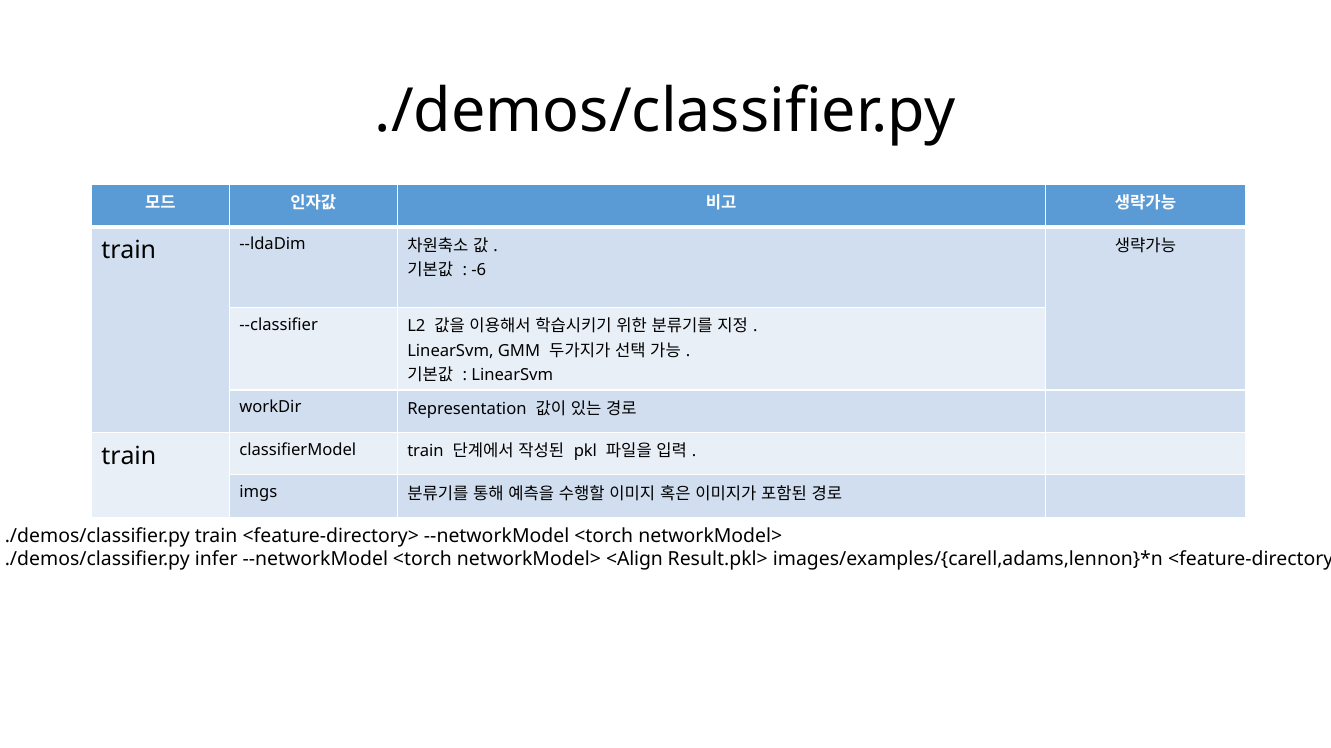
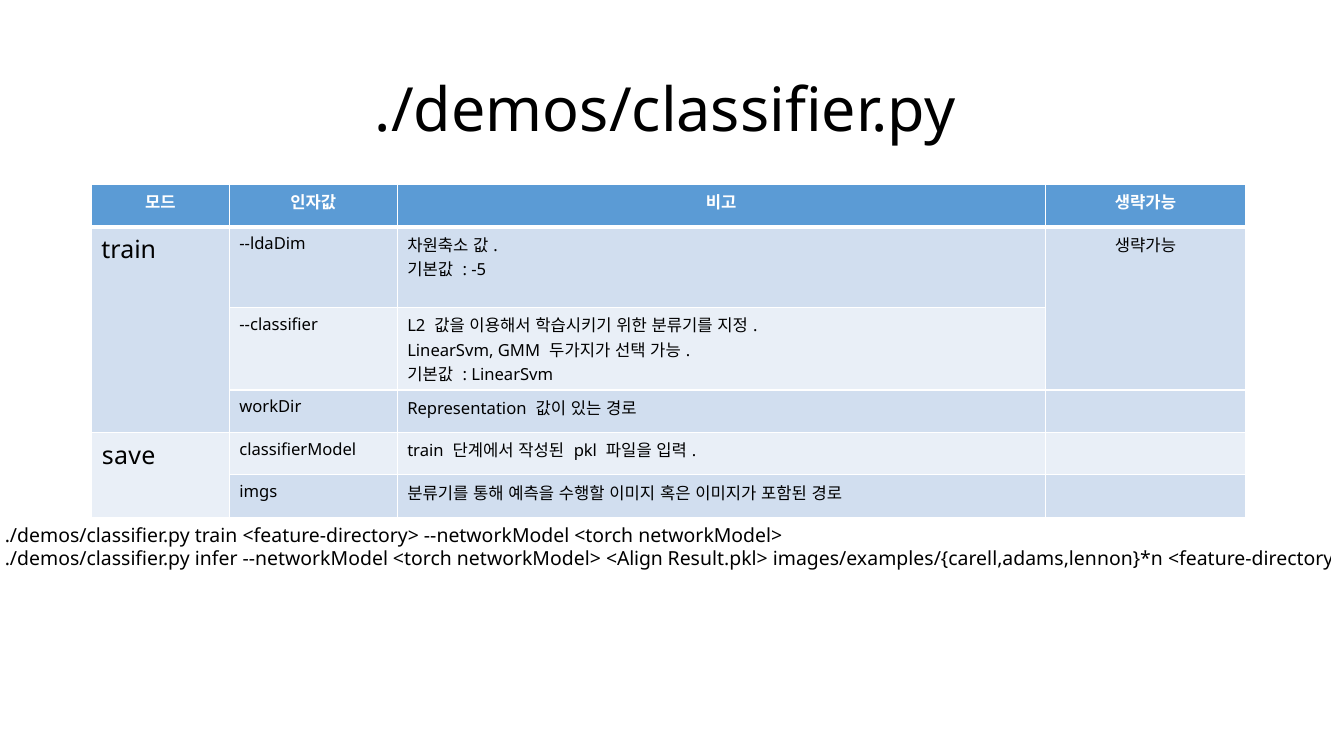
-6: -6 -> -5
train at (129, 456): train -> save
